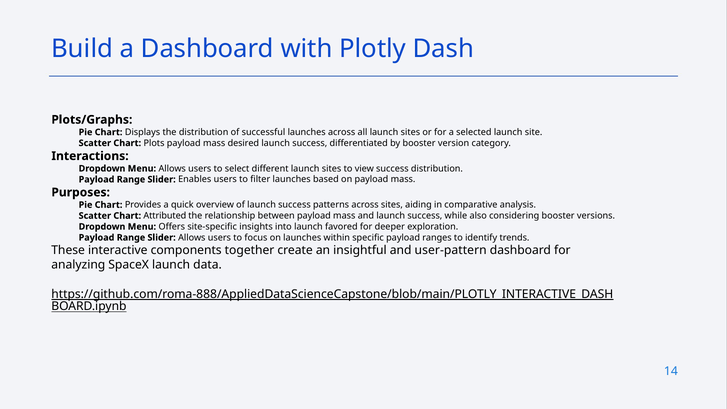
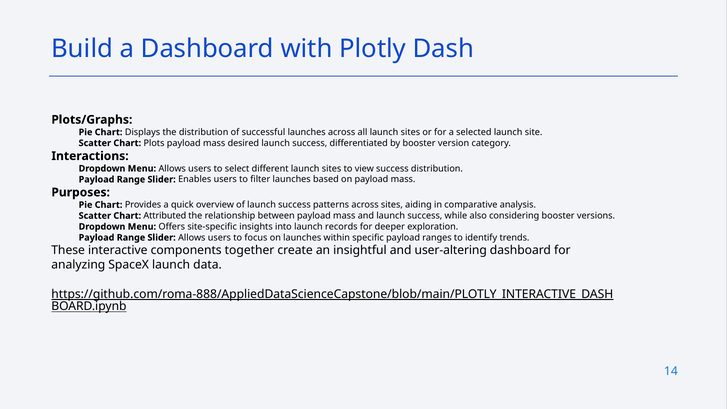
favored: favored -> records
user-pattern: user-pattern -> user-altering
